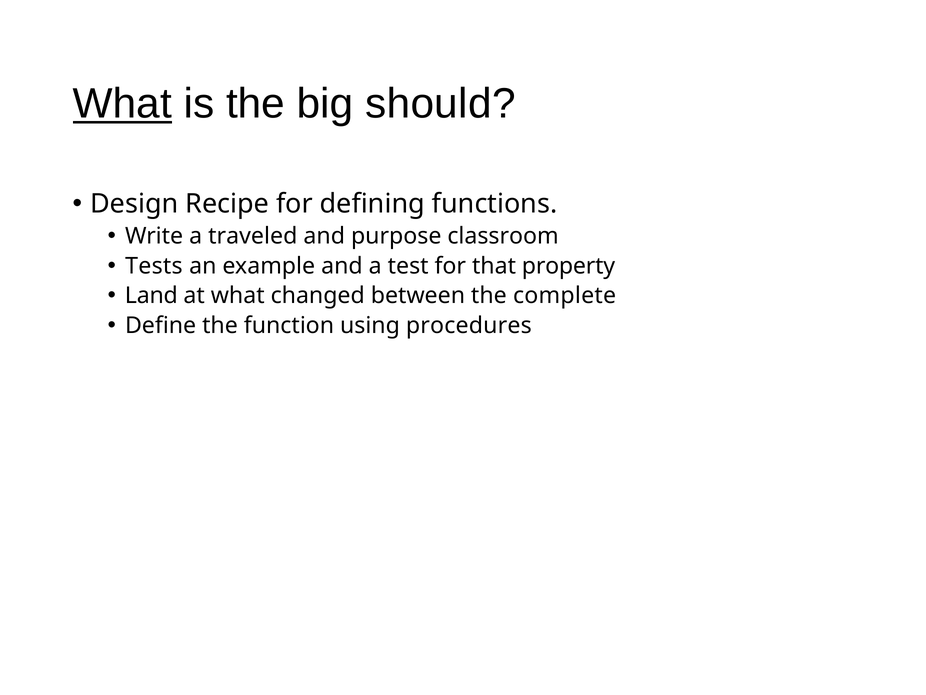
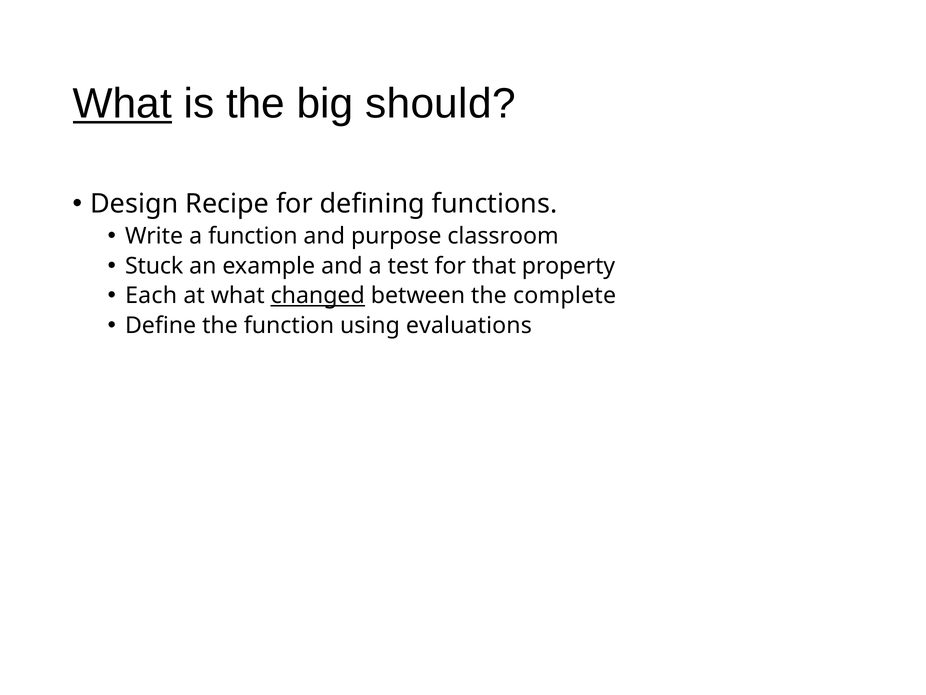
a traveled: traveled -> function
Tests: Tests -> Stuck
Land: Land -> Each
changed underline: none -> present
procedures: procedures -> evaluations
